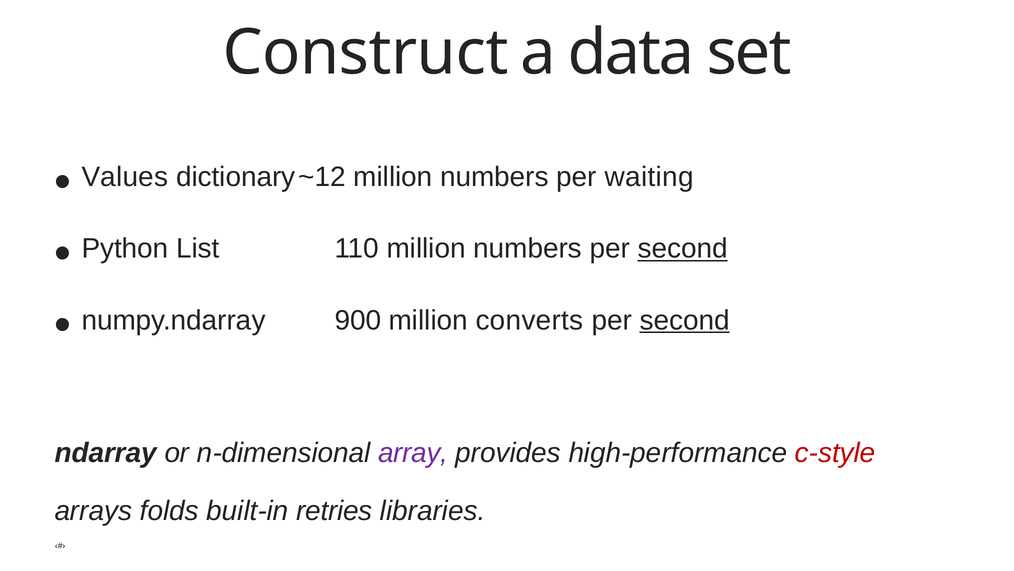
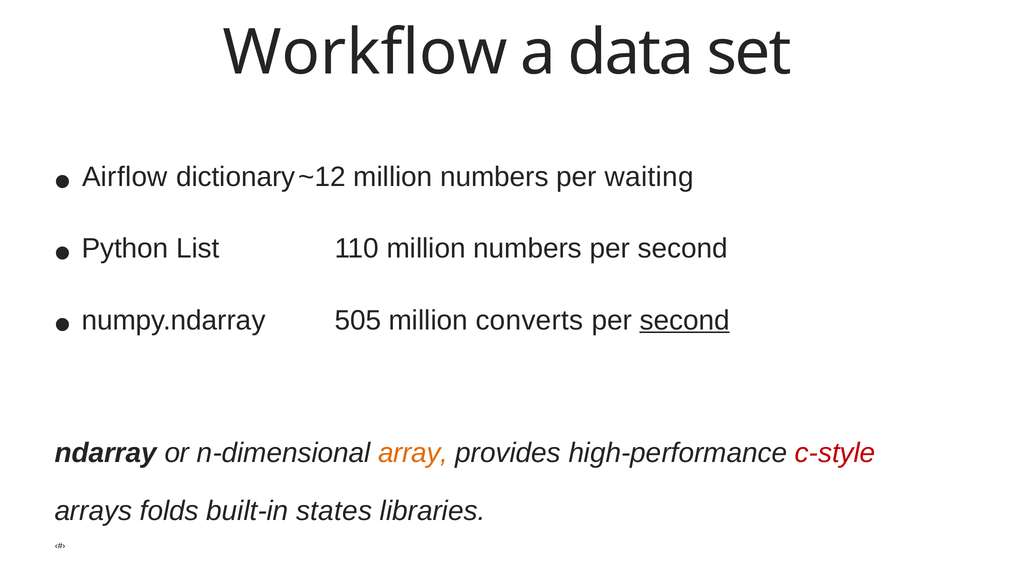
Construct: Construct -> Workflow
Values: Values -> Airflow
second at (683, 248) underline: present -> none
900: 900 -> 505
array colour: purple -> orange
retries: retries -> states
